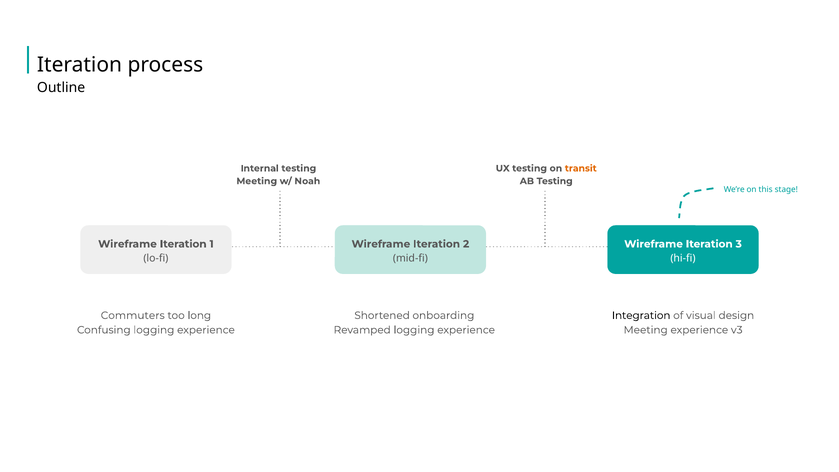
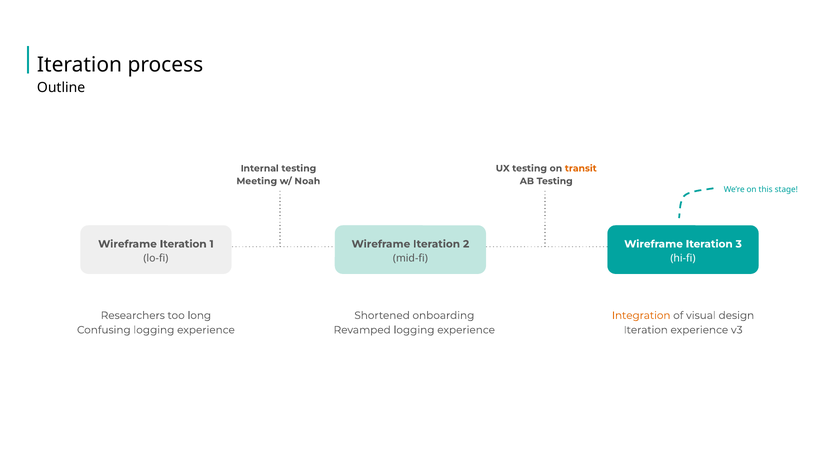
Commuters: Commuters -> Researchers
Integration colour: black -> orange
Meeting at (646, 330): Meeting -> Iteration
